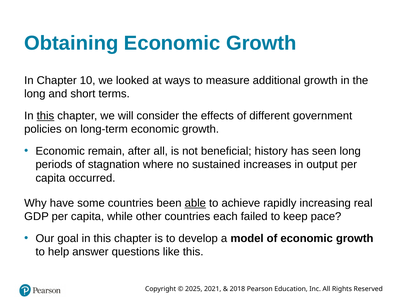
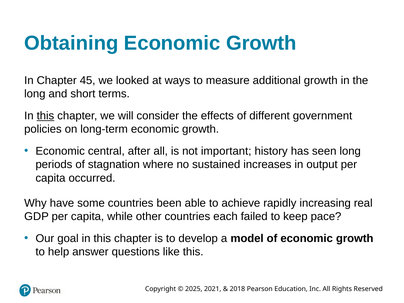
10: 10 -> 45
remain: remain -> central
beneficial: beneficial -> important
able underline: present -> none
